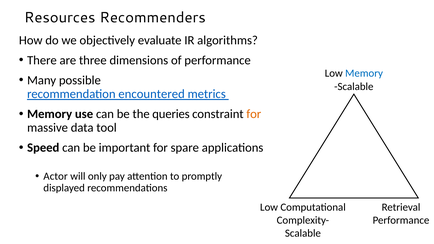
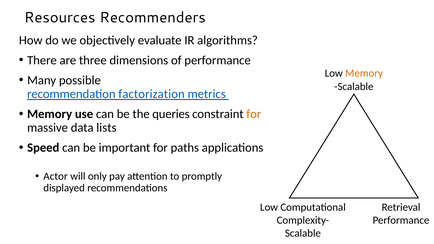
Memory at (364, 73) colour: blue -> orange
encountered: encountered -> factorization
tool: tool -> lists
spare: spare -> paths
